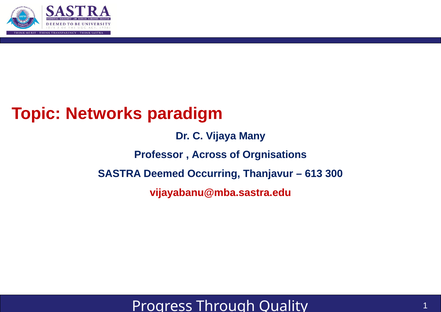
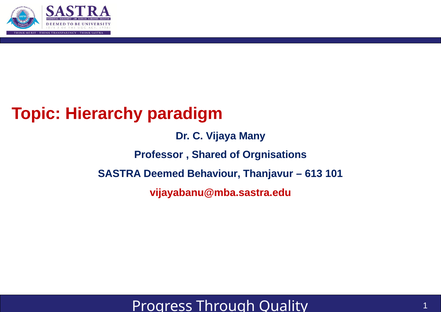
Networks: Networks -> Hierarchy
Across: Across -> Shared
Occurring: Occurring -> Behaviour
300: 300 -> 101
